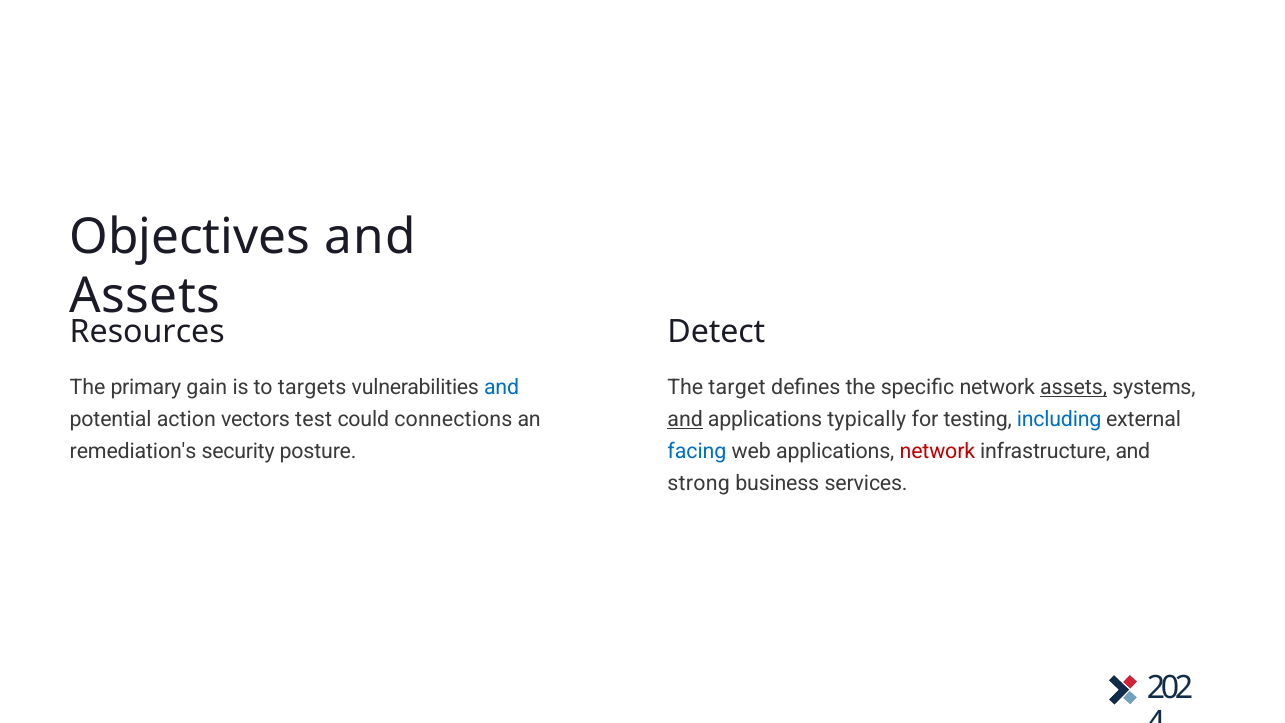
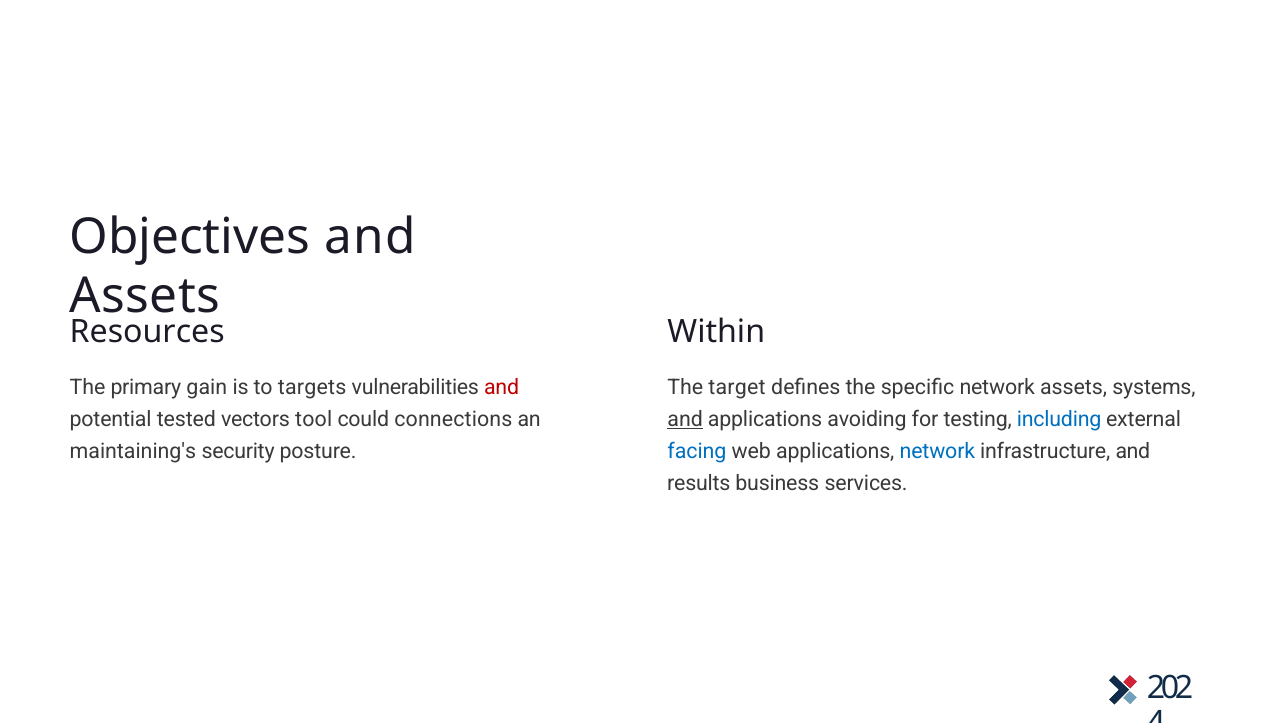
Detect: Detect -> Within
and at (502, 387) colour: blue -> red
assets at (1074, 387) underline: present -> none
action: action -> tested
test: test -> tool
typically: typically -> avoiding
remediation's: remediation's -> maintaining's
network at (937, 451) colour: red -> blue
strong: strong -> results
